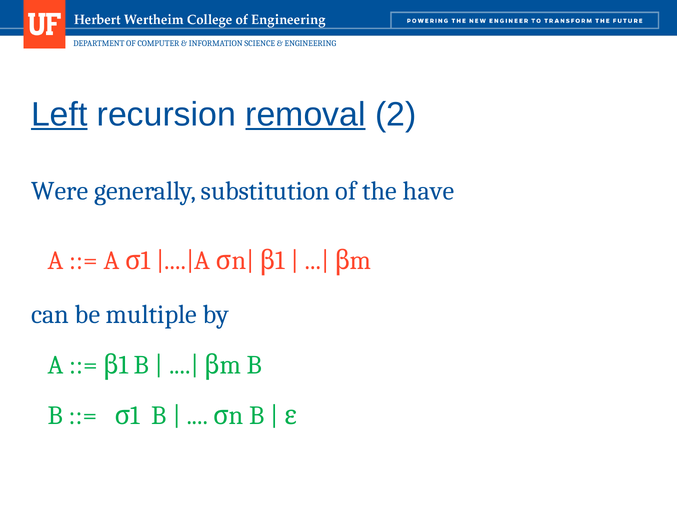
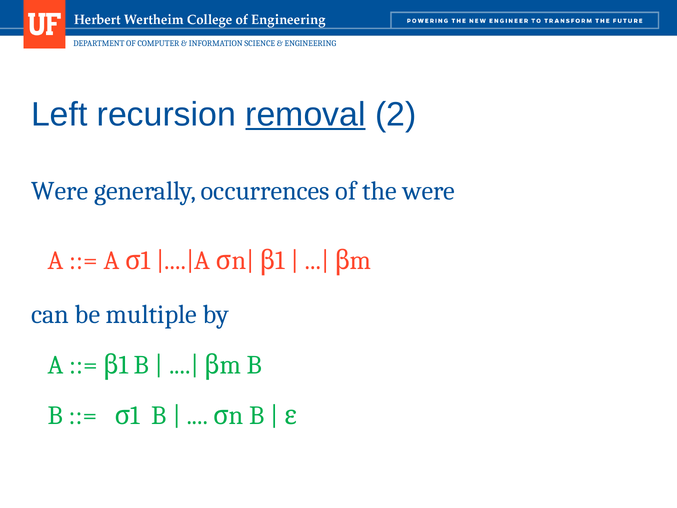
Left underline: present -> none
substitution: substitution -> occurrences
the have: have -> were
